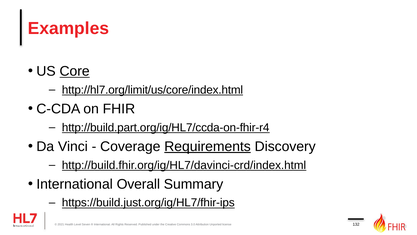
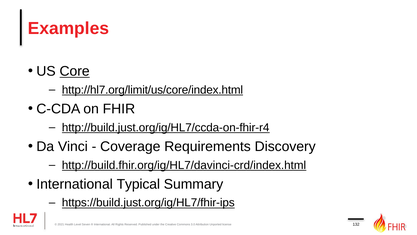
http://build.part.org/ig/HL7/ccda-on-fhir-r4: http://build.part.org/ig/HL7/ccda-on-fhir-r4 -> http://build.just.org/ig/HL7/ccda-on-fhir-r4
Requirements underline: present -> none
Overall: Overall -> Typical
